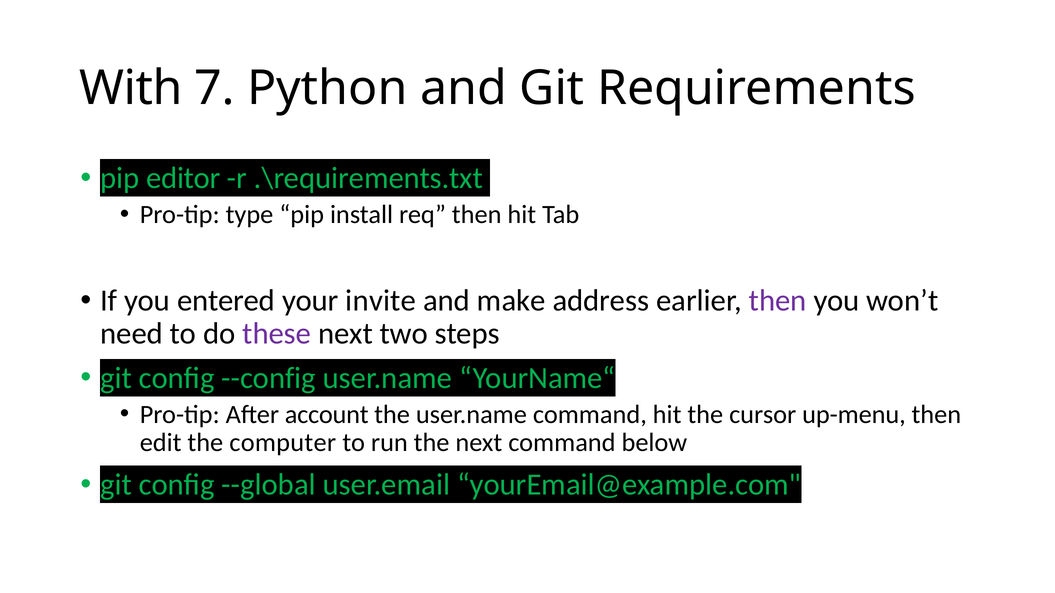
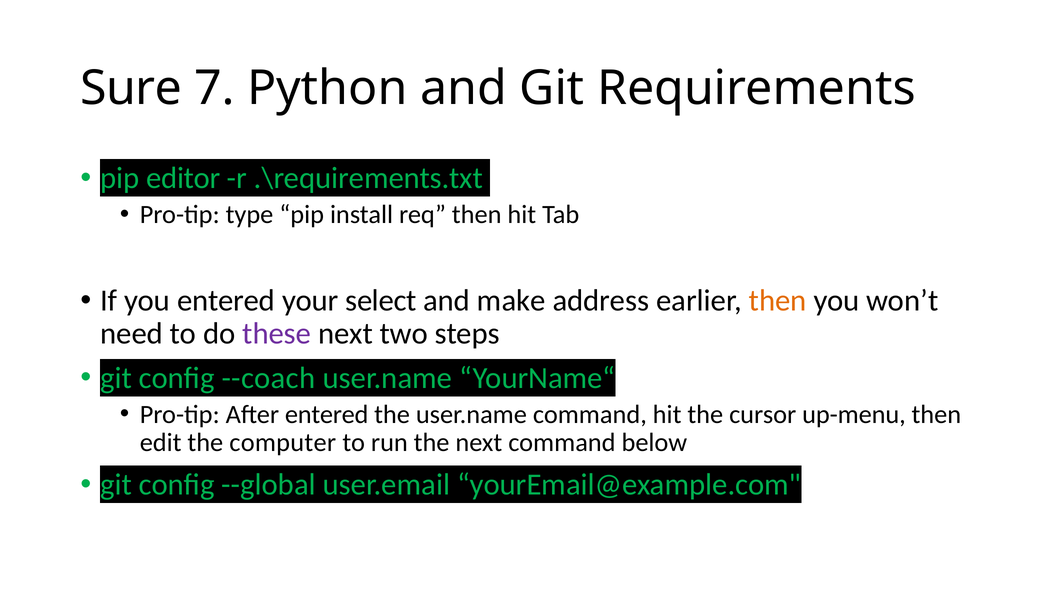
With: With -> Sure
invite: invite -> select
then at (778, 301) colour: purple -> orange
--config: --config -> --coach
After account: account -> entered
